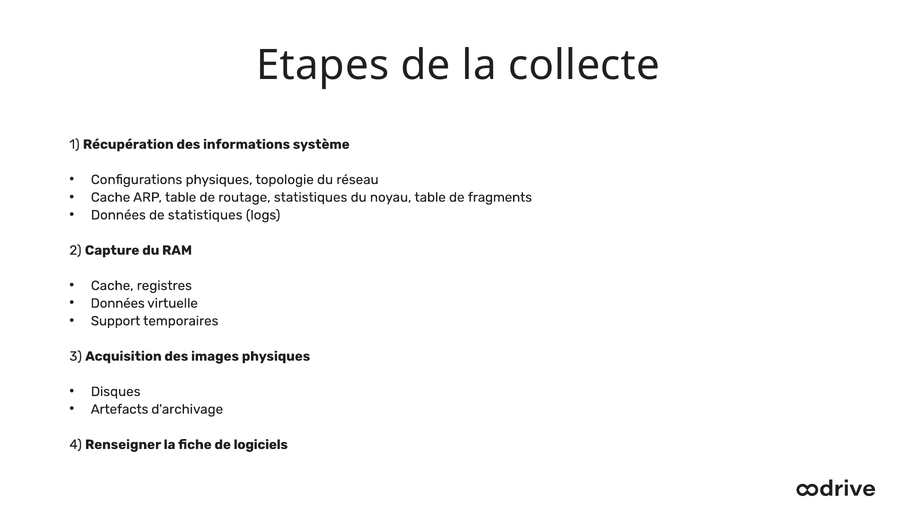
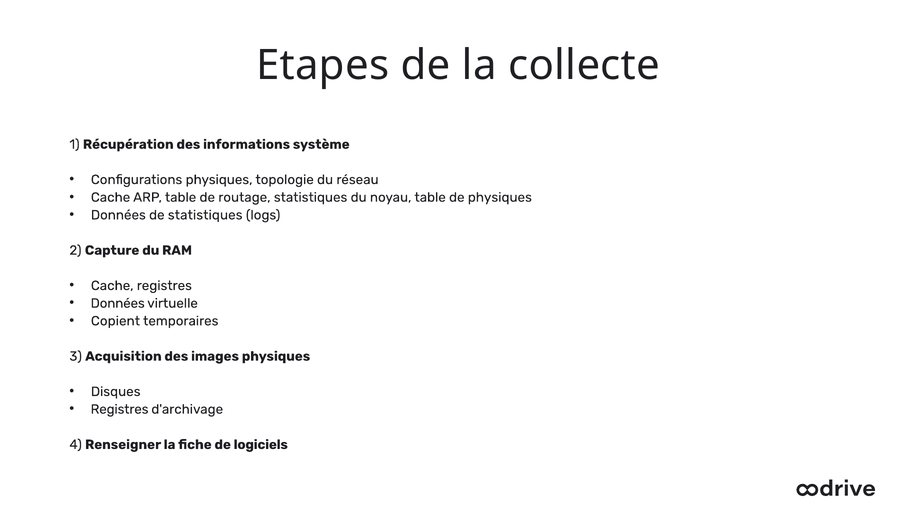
de fragments: fragments -> physiques
Support: Support -> Copient
Artefacts at (120, 409): Artefacts -> Registres
